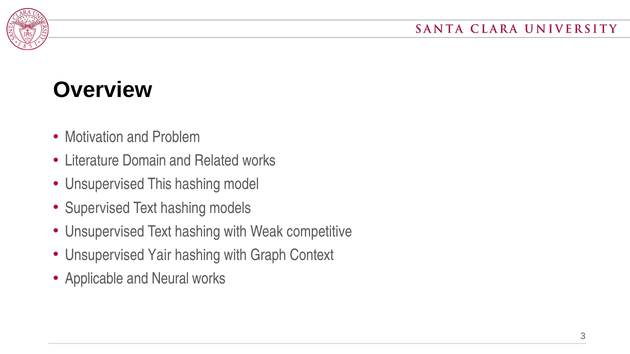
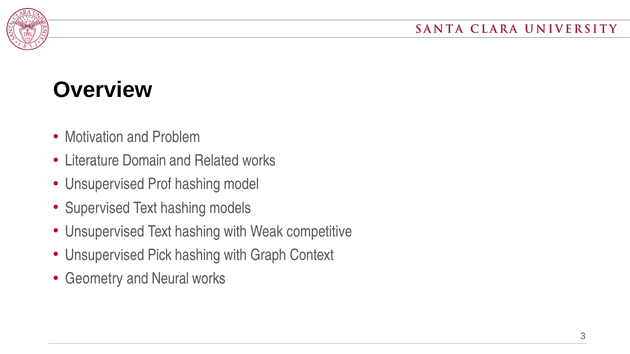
This: This -> Prof
Yair: Yair -> Pick
Applicable: Applicable -> Geometry
